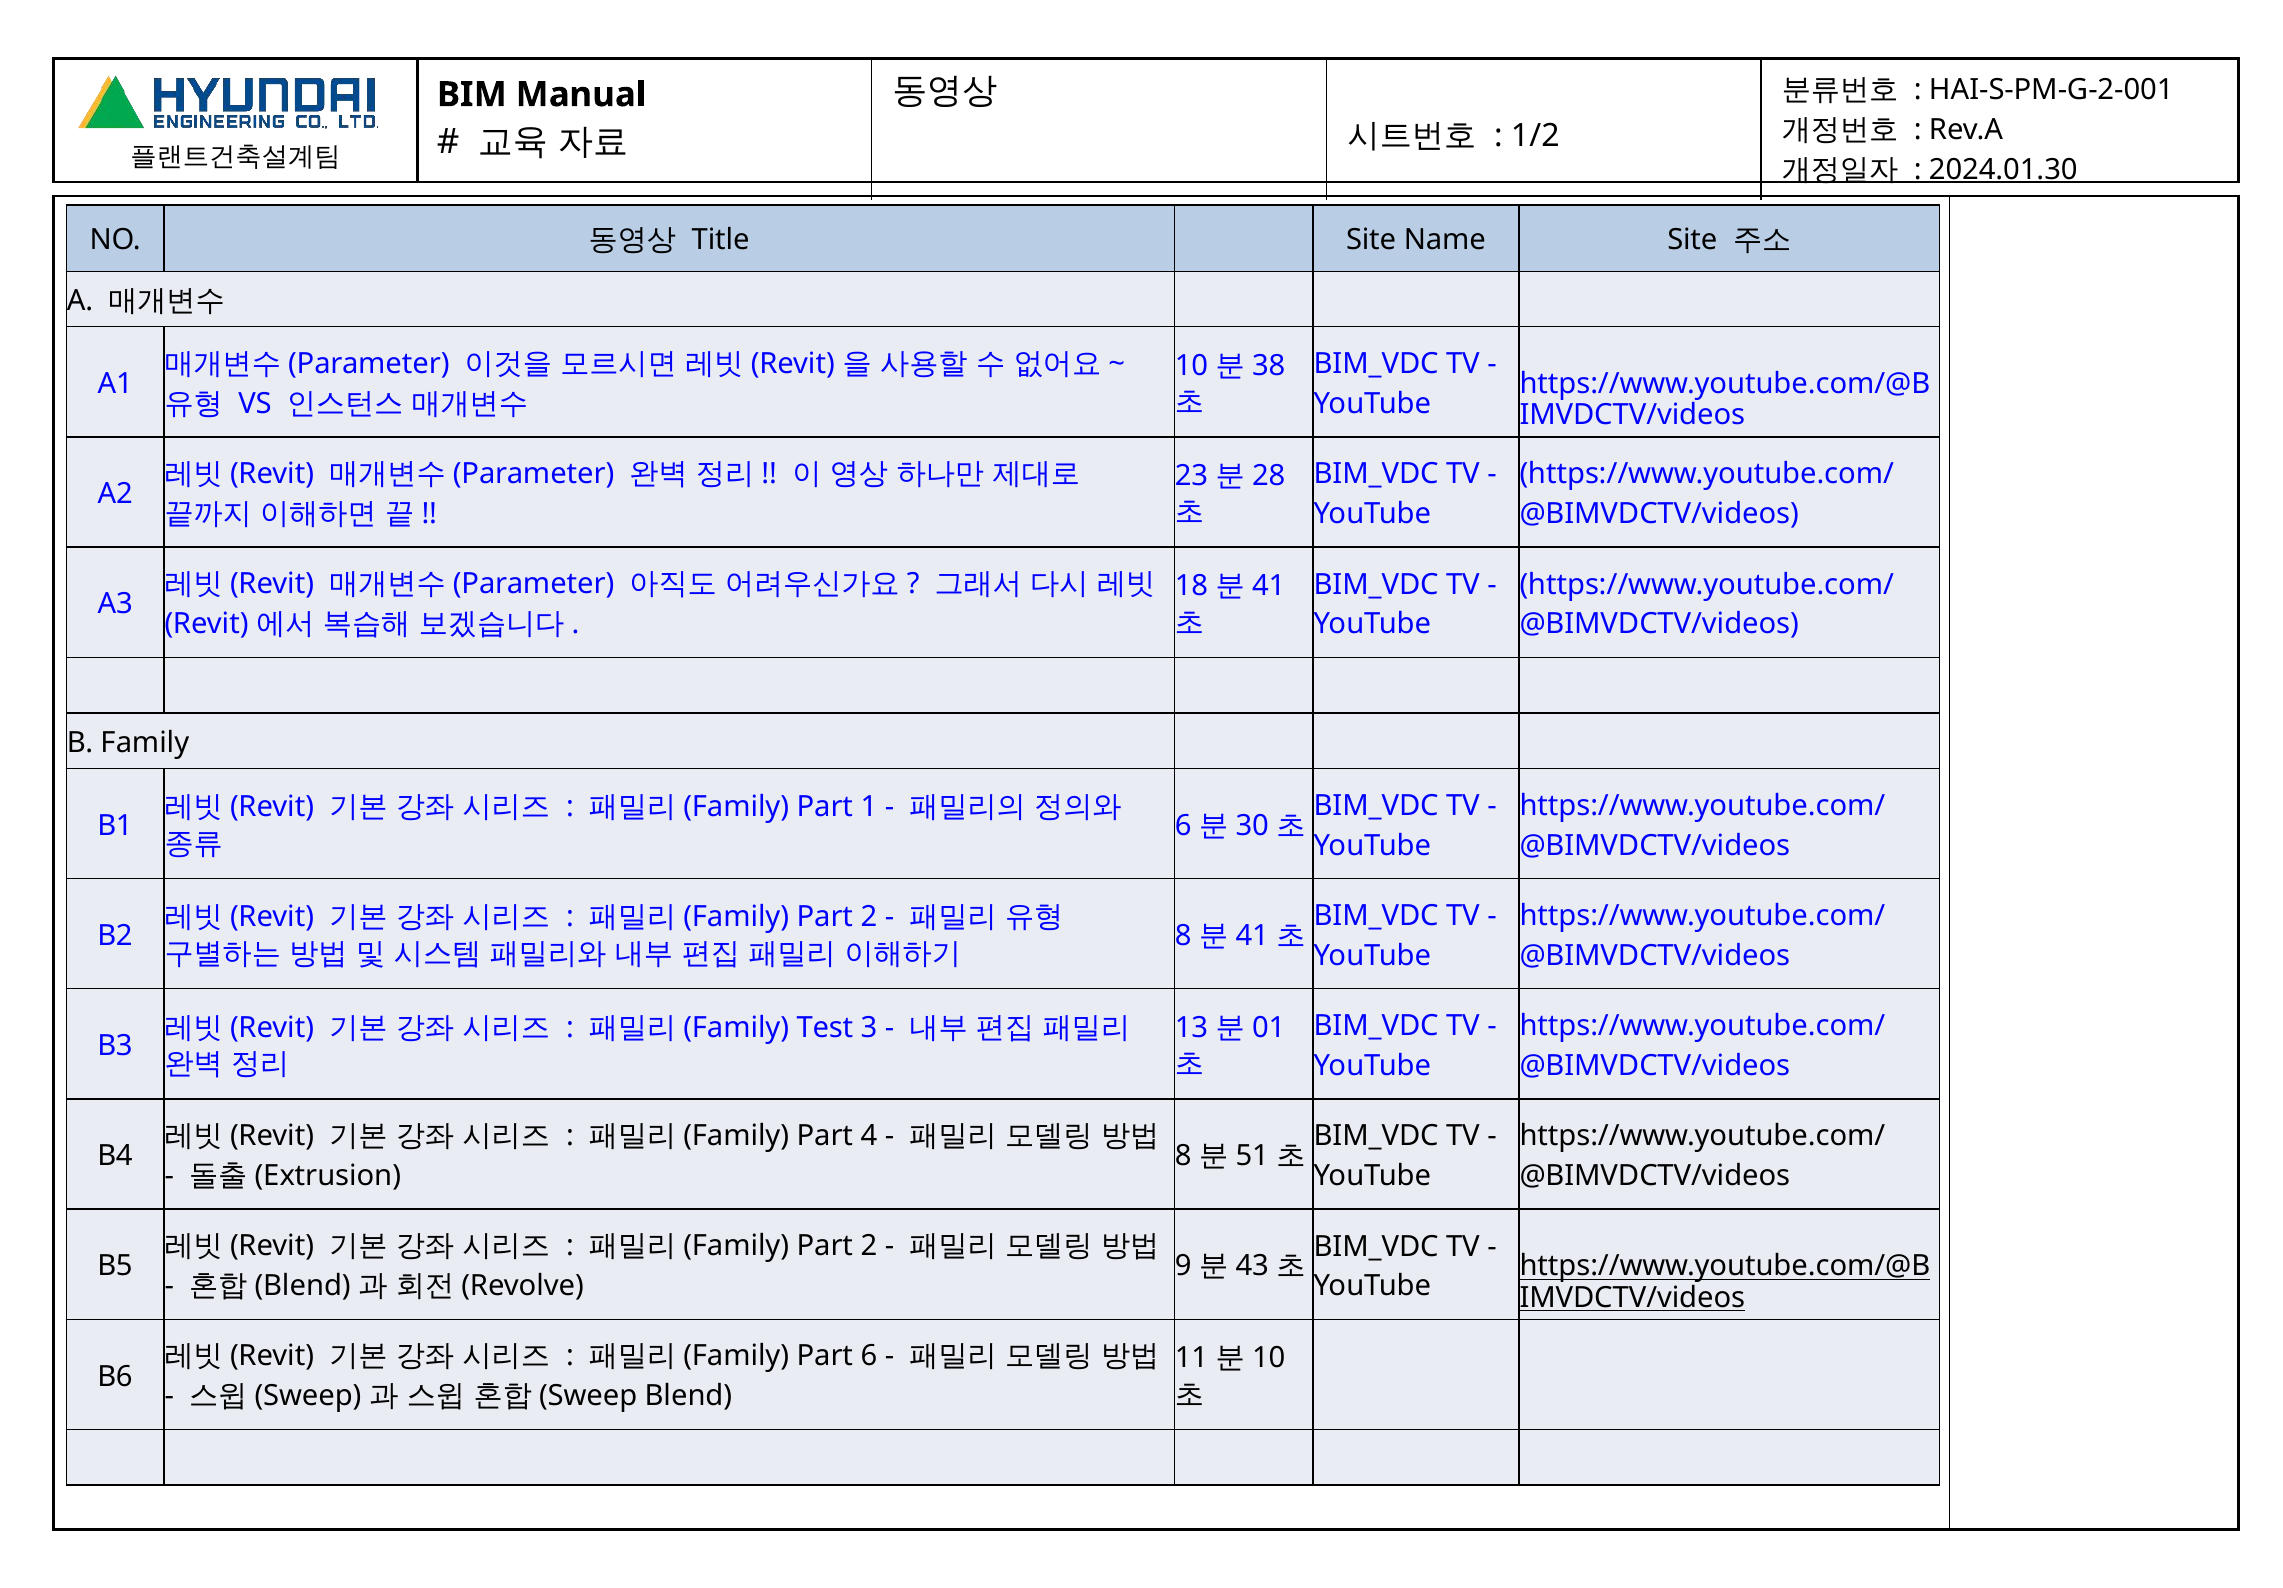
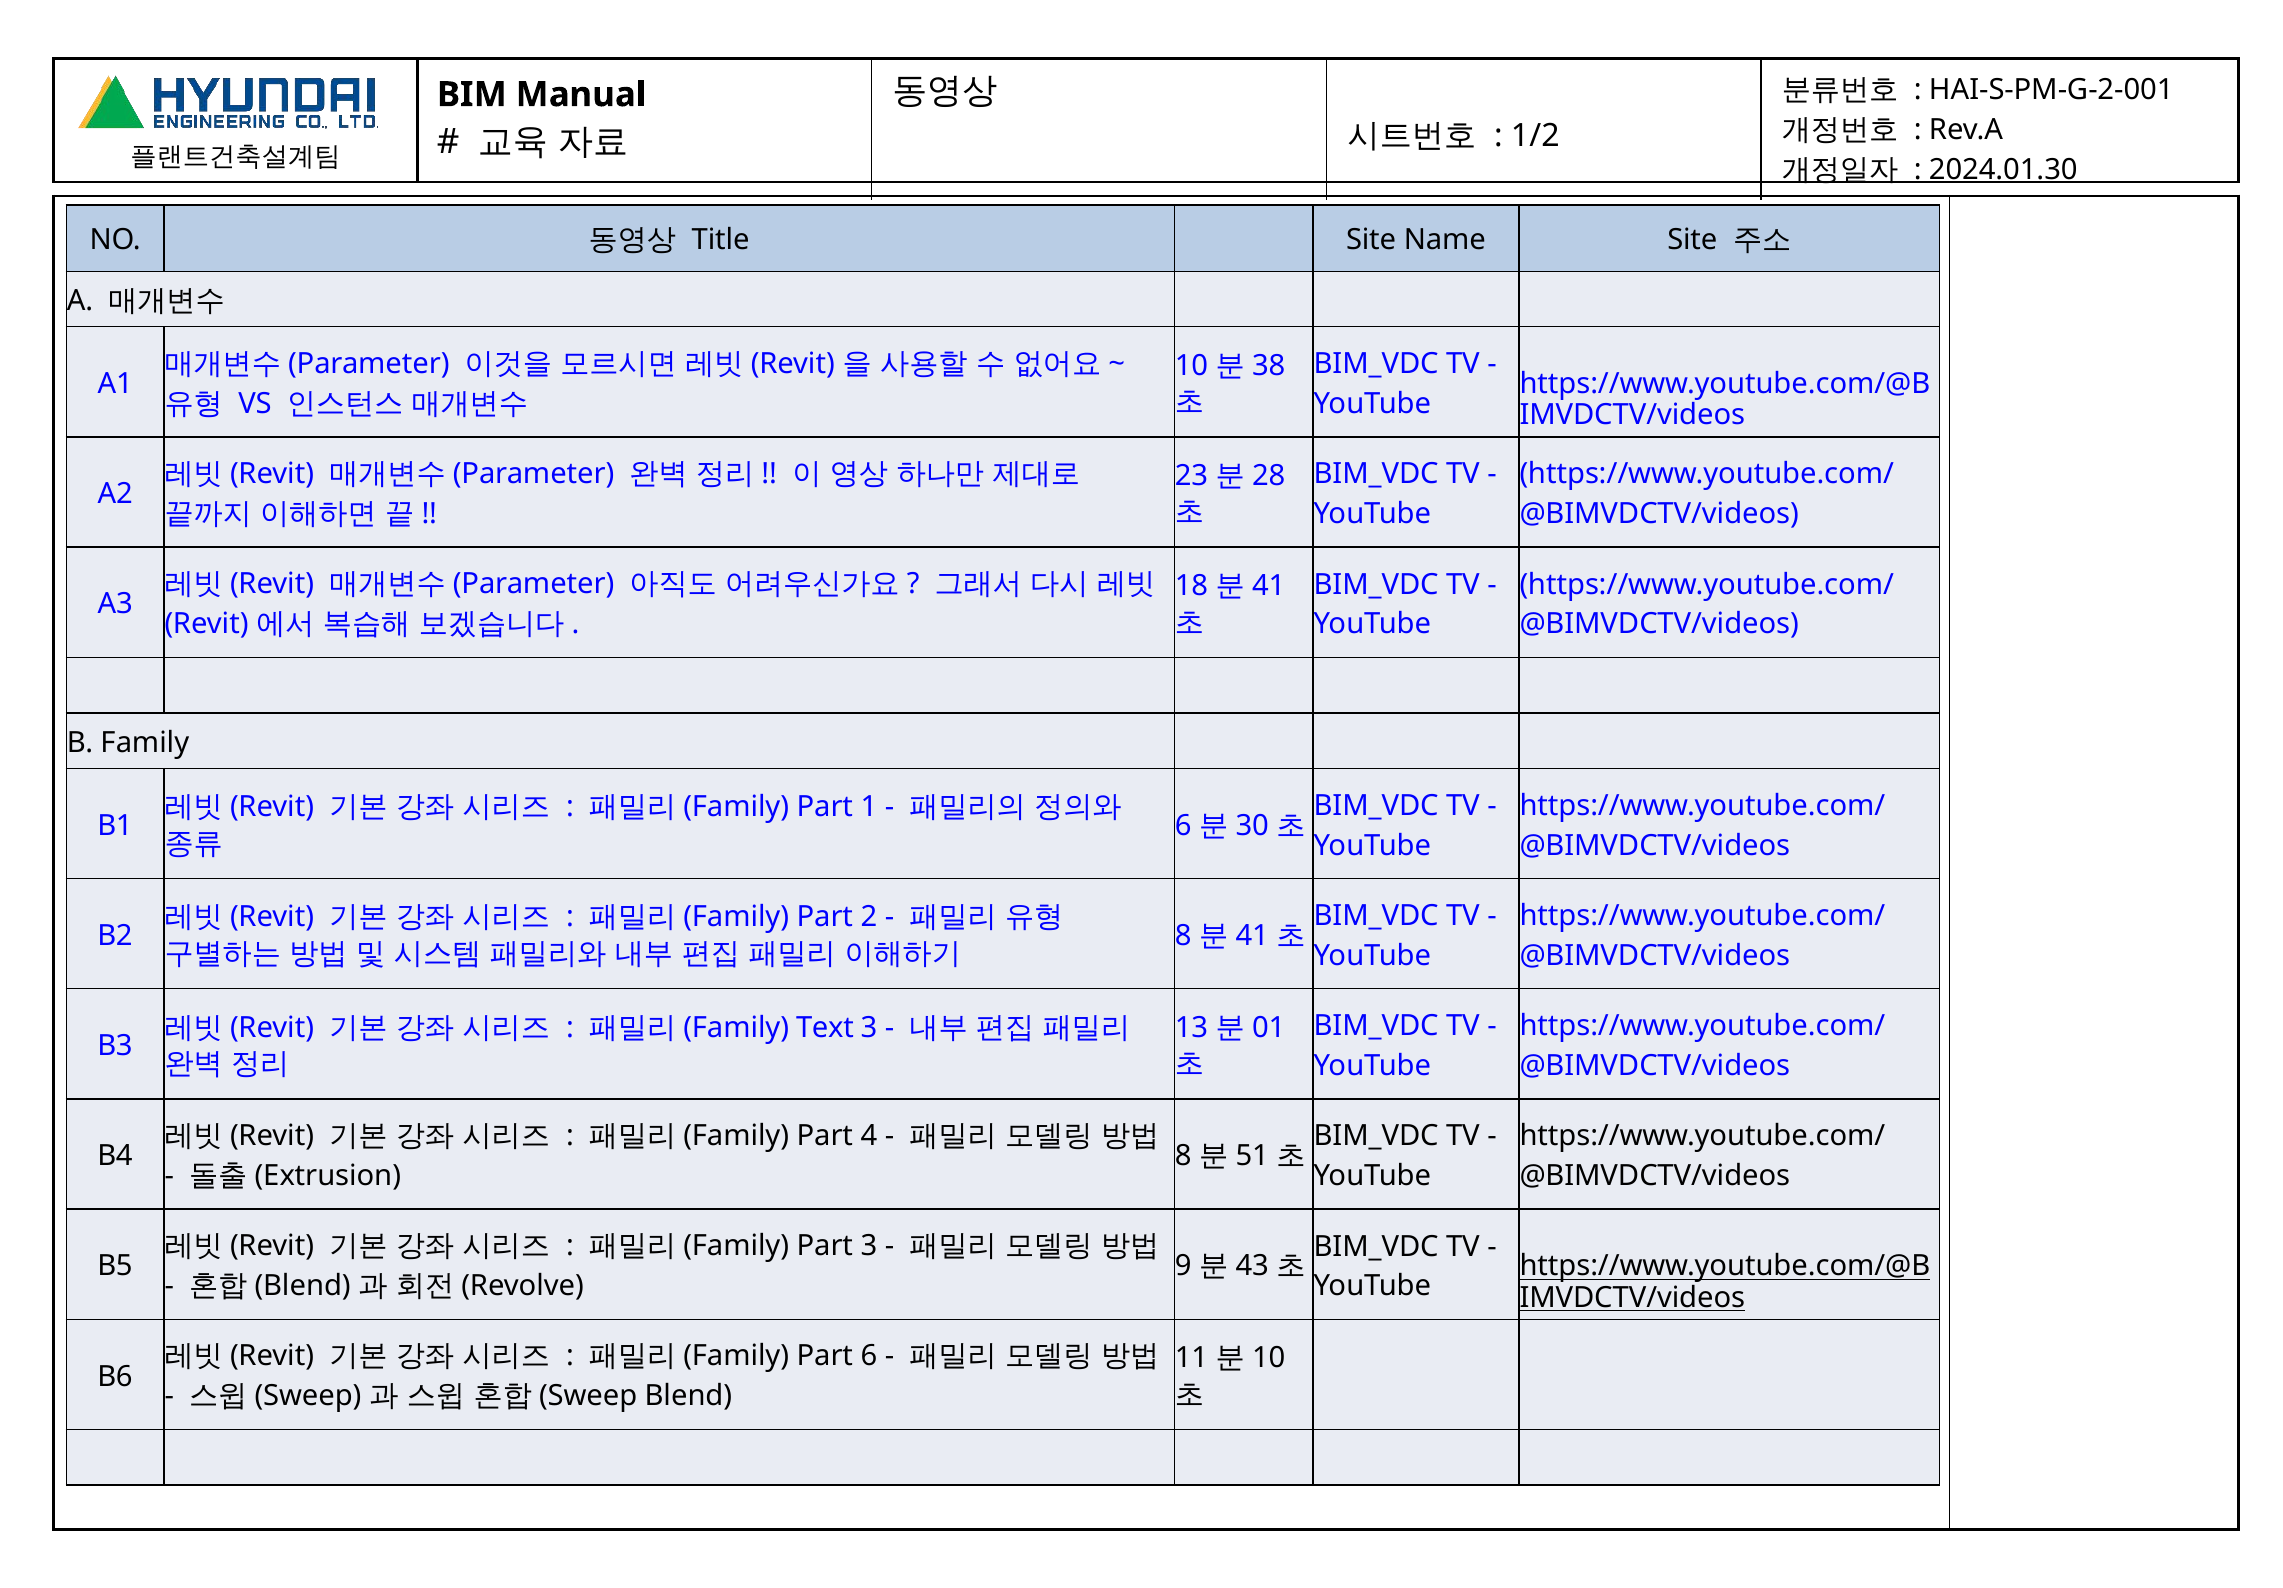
Test: Test -> Text
2 at (869, 1246): 2 -> 3
